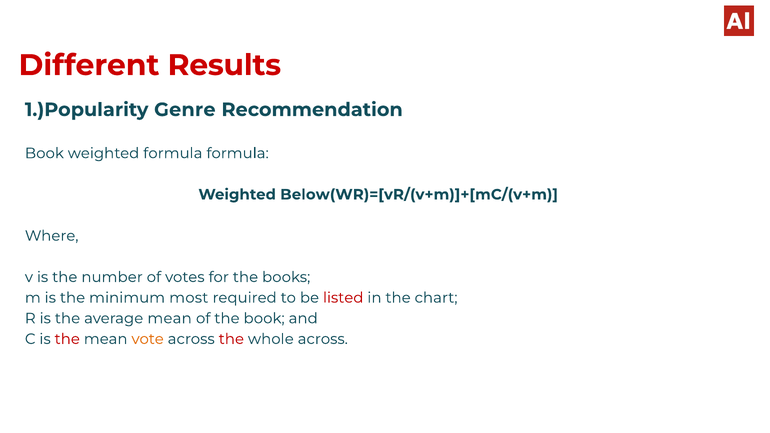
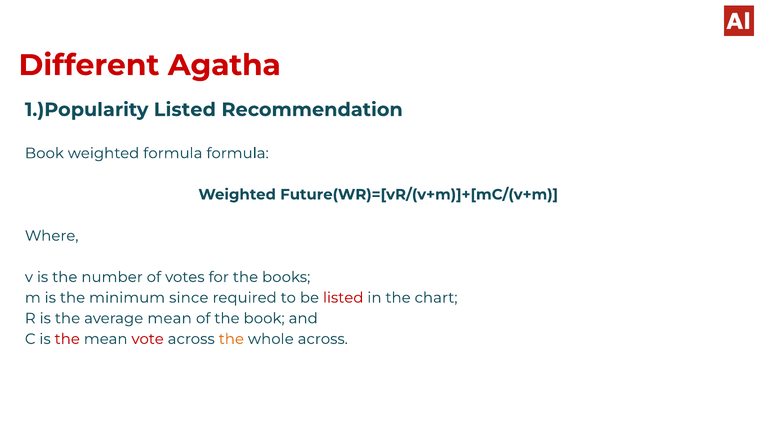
Results: Results -> Agatha
1.)Popularity Genre: Genre -> Listed
Below(WR)=[vR/(v+m)]+[mC/(v+m: Below(WR)=[vR/(v+m)]+[mC/(v+m -> Future(WR)=[vR/(v+m)]+[mC/(v+m
most: most -> since
vote colour: orange -> red
the at (231, 339) colour: red -> orange
